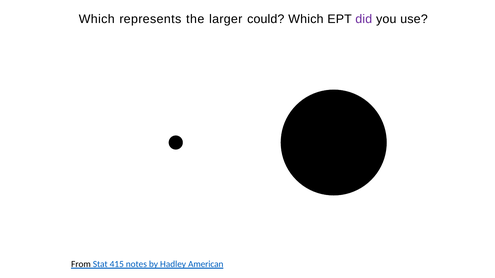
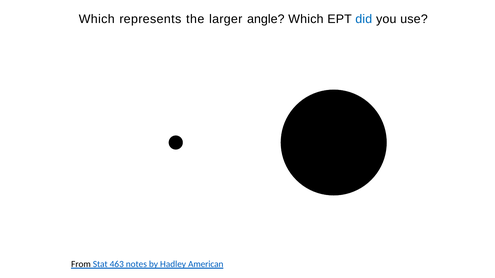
could: could -> angle
did colour: purple -> blue
415: 415 -> 463
